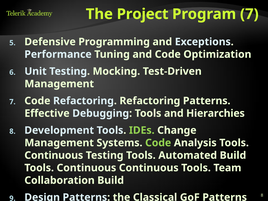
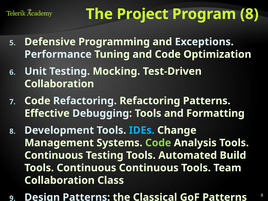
Program 7: 7 -> 8
Management at (59, 84): Management -> Collaboration
Hierarchies: Hierarchies -> Formatting
IDEs colour: light green -> light blue
Collaboration Build: Build -> Class
